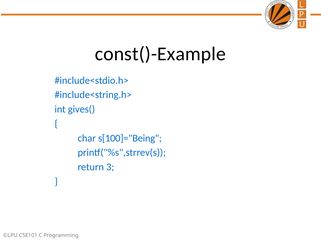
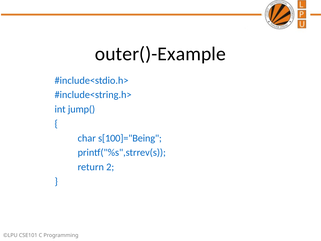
const()-Example: const()-Example -> outer()-Example
gives(: gives( -> jump(
3: 3 -> 2
